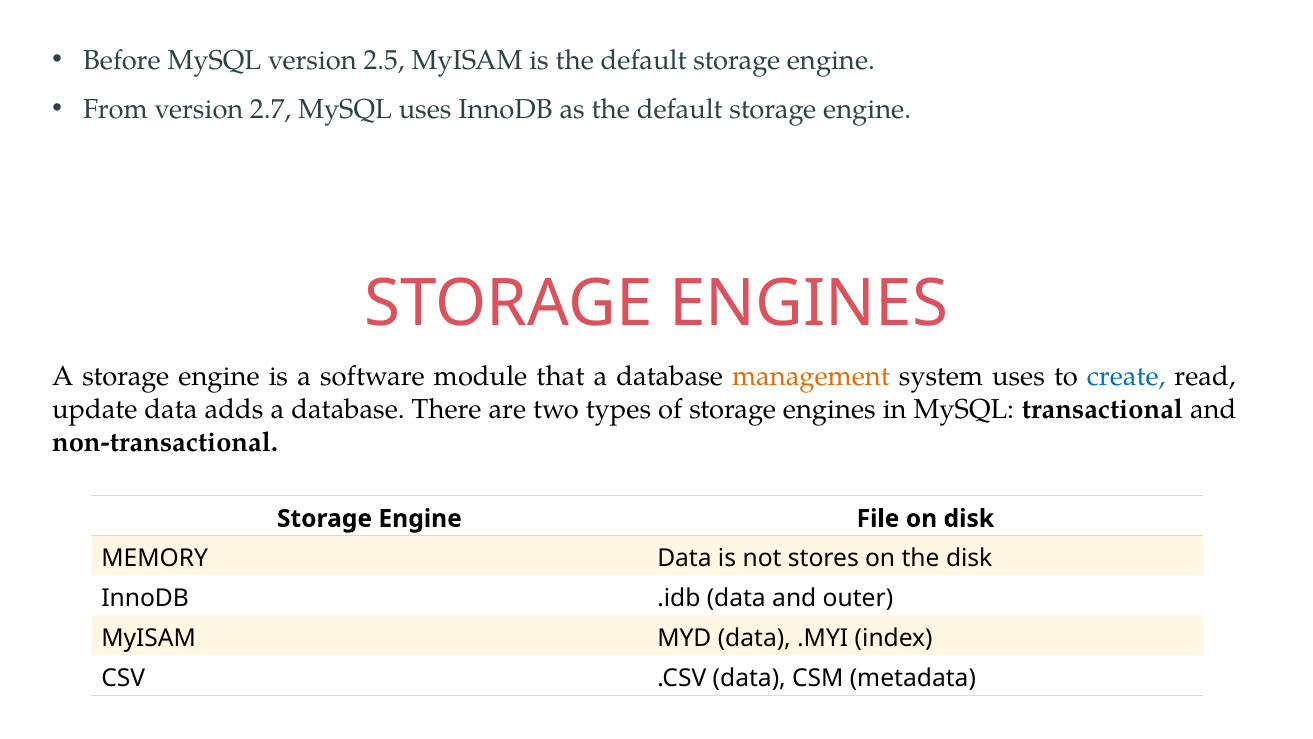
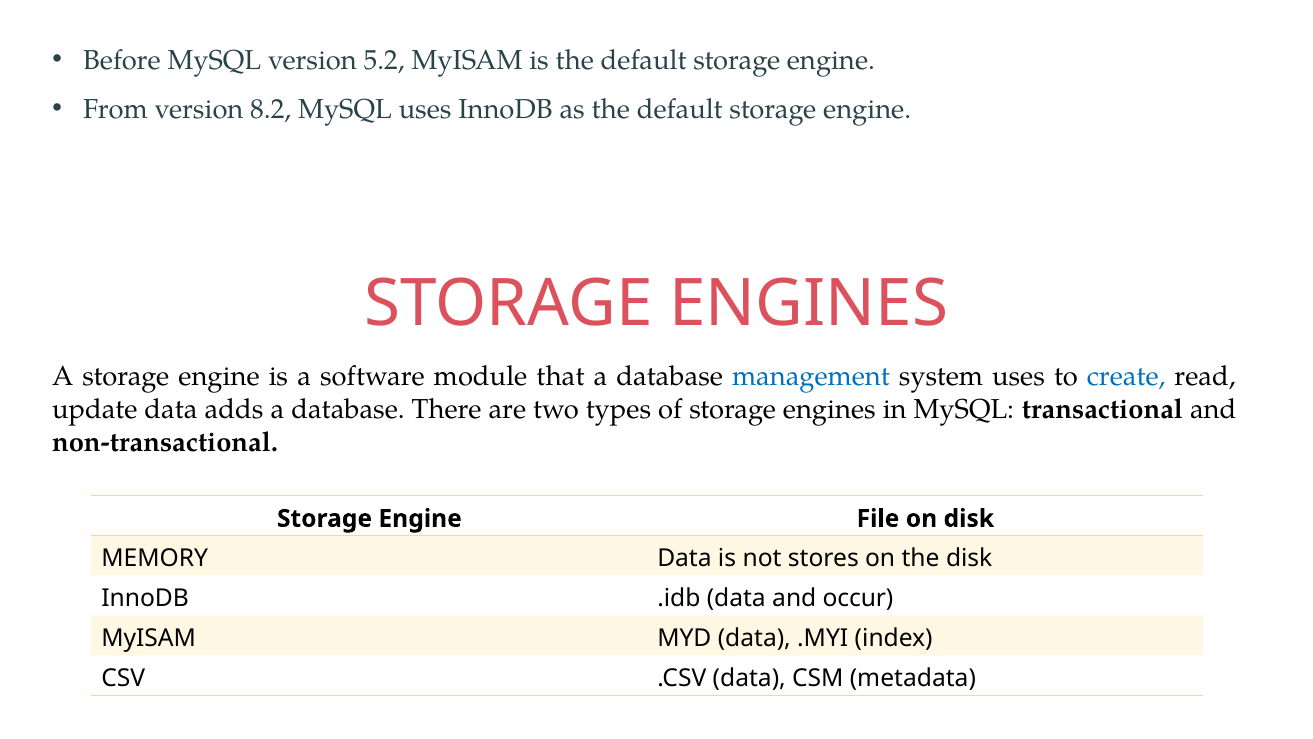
2.5: 2.5 -> 5.2
2.7: 2.7 -> 8.2
management colour: orange -> blue
outer: outer -> occur
